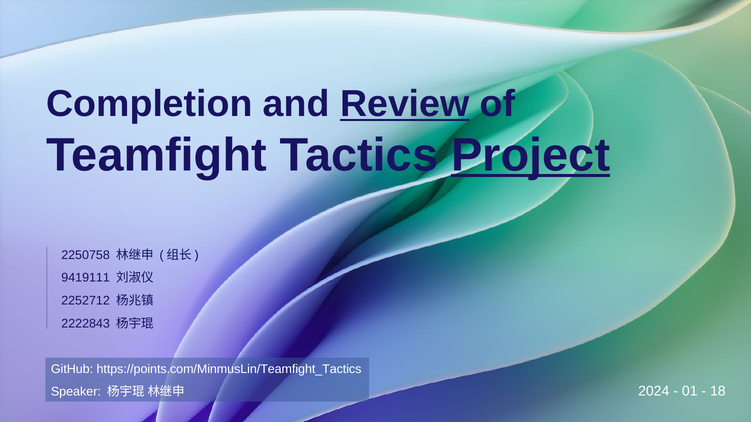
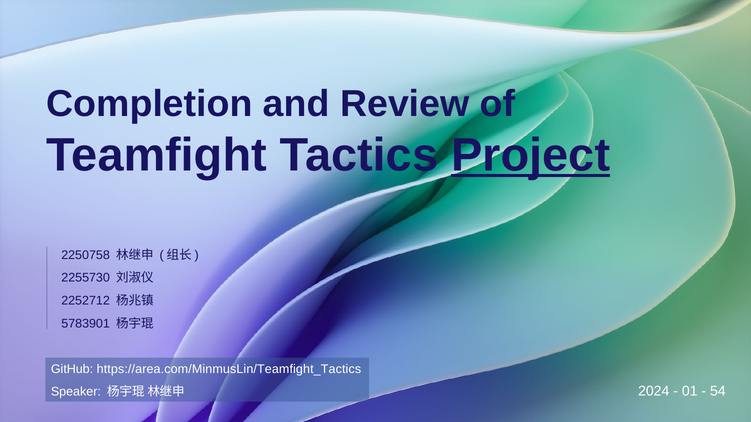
Review underline: present -> none
9419111: 9419111 -> 2255730
2222843: 2222843 -> 5783901
https://points.com/MinmusLin/Teamfight_Tactics: https://points.com/MinmusLin/Teamfight_Tactics -> https://area.com/MinmusLin/Teamfight_Tactics
18: 18 -> 54
